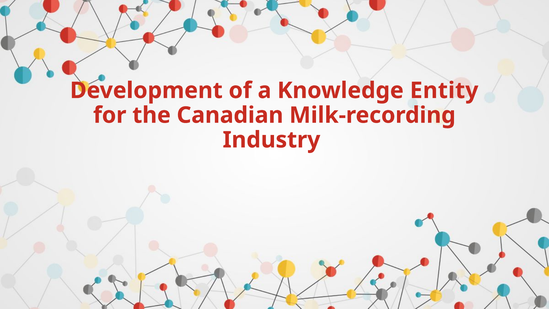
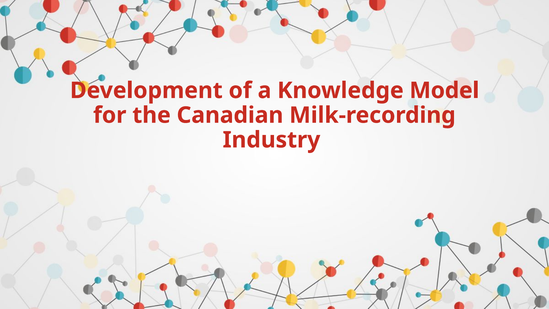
Entity: Entity -> Model
